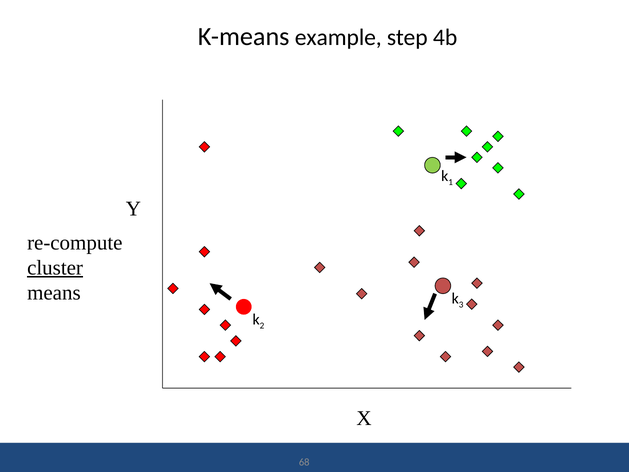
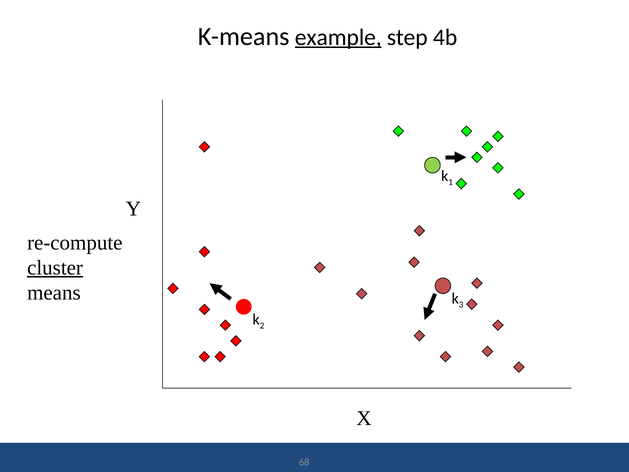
example underline: none -> present
